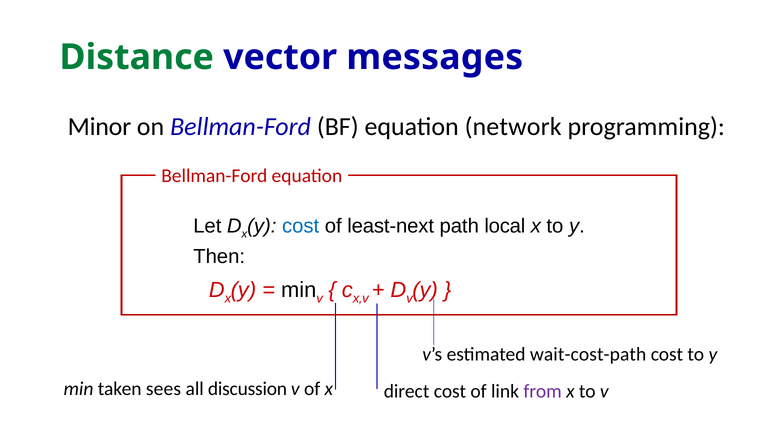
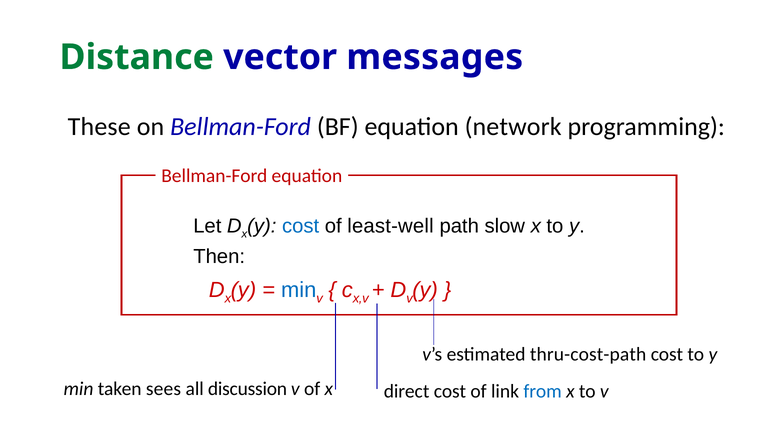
Minor: Minor -> These
least-next: least-next -> least-well
local: local -> slow
min at (299, 290) colour: black -> blue
wait-cost-path: wait-cost-path -> thru-cost-path
from colour: purple -> blue
